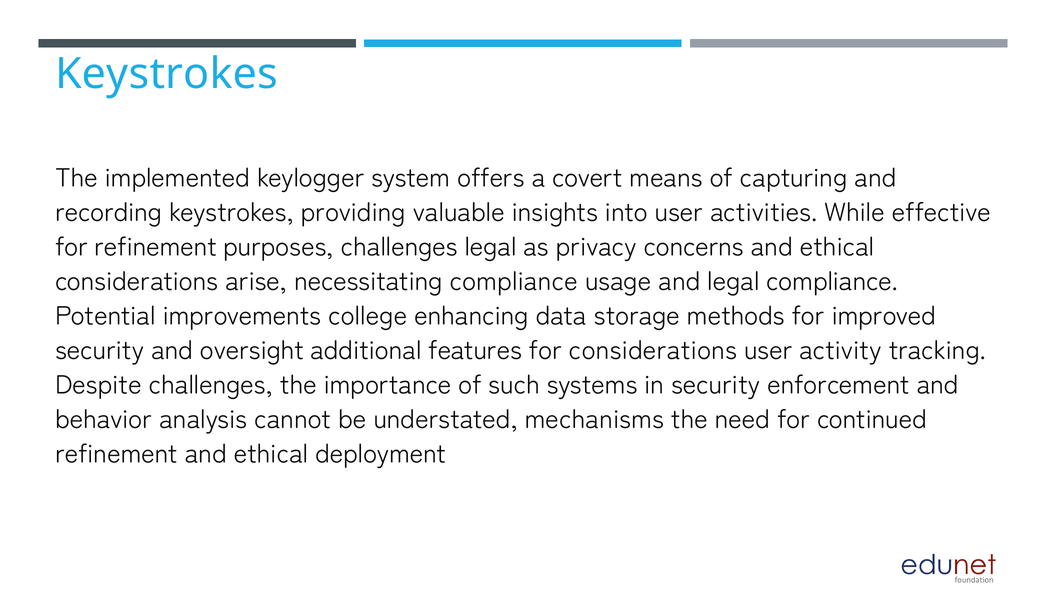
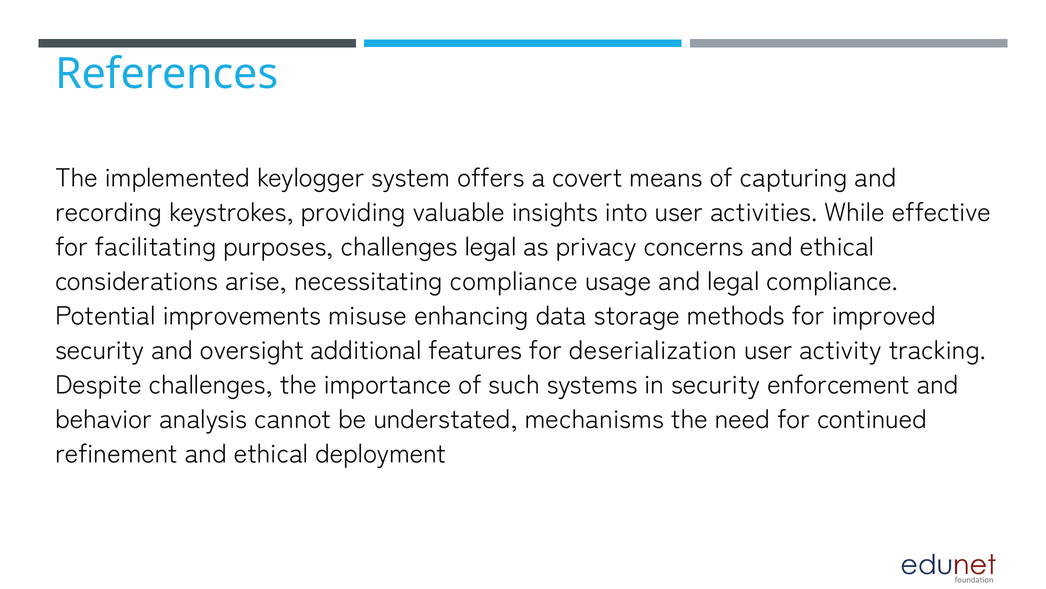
Keystrokes at (167, 74): Keystrokes -> References
for refinement: refinement -> facilitating
college: college -> misuse
for considerations: considerations -> deserialization
